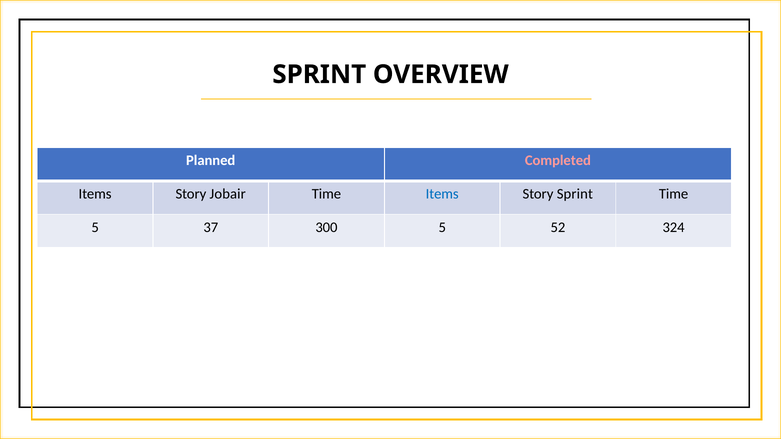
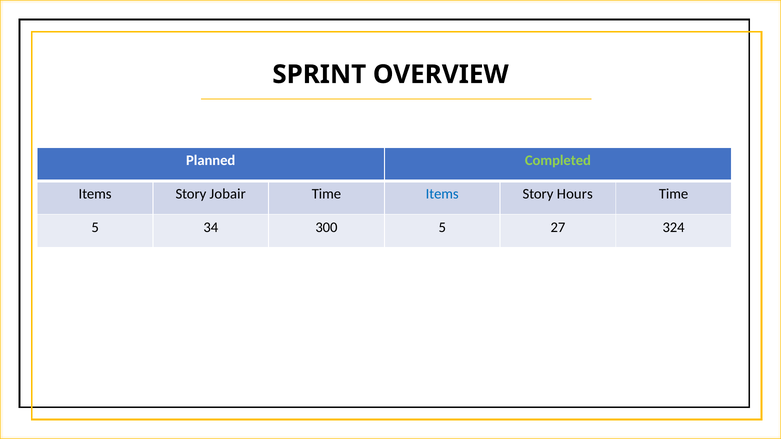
Completed colour: pink -> light green
Story Sprint: Sprint -> Hours
37: 37 -> 34
52: 52 -> 27
